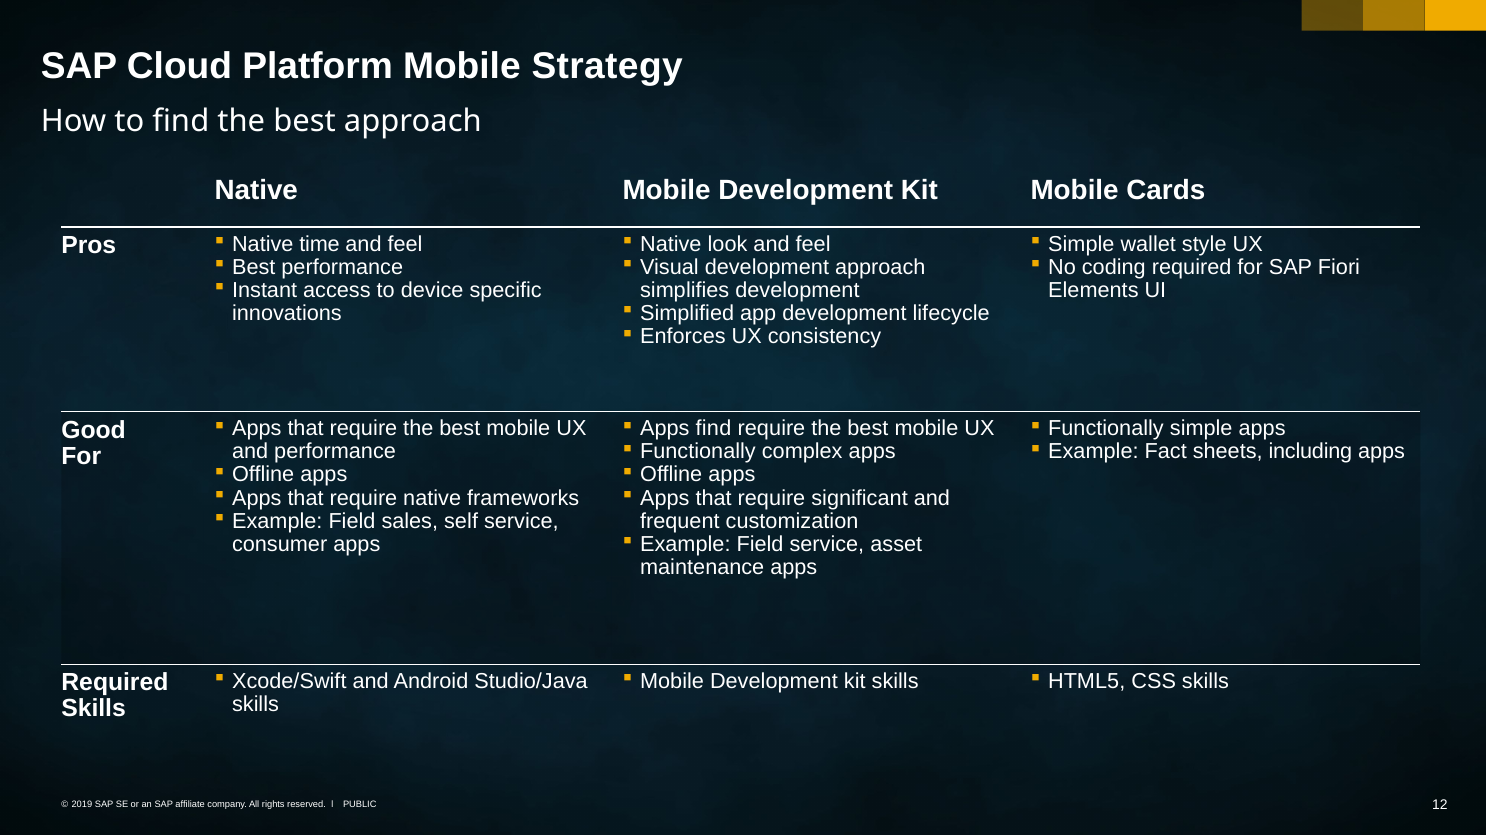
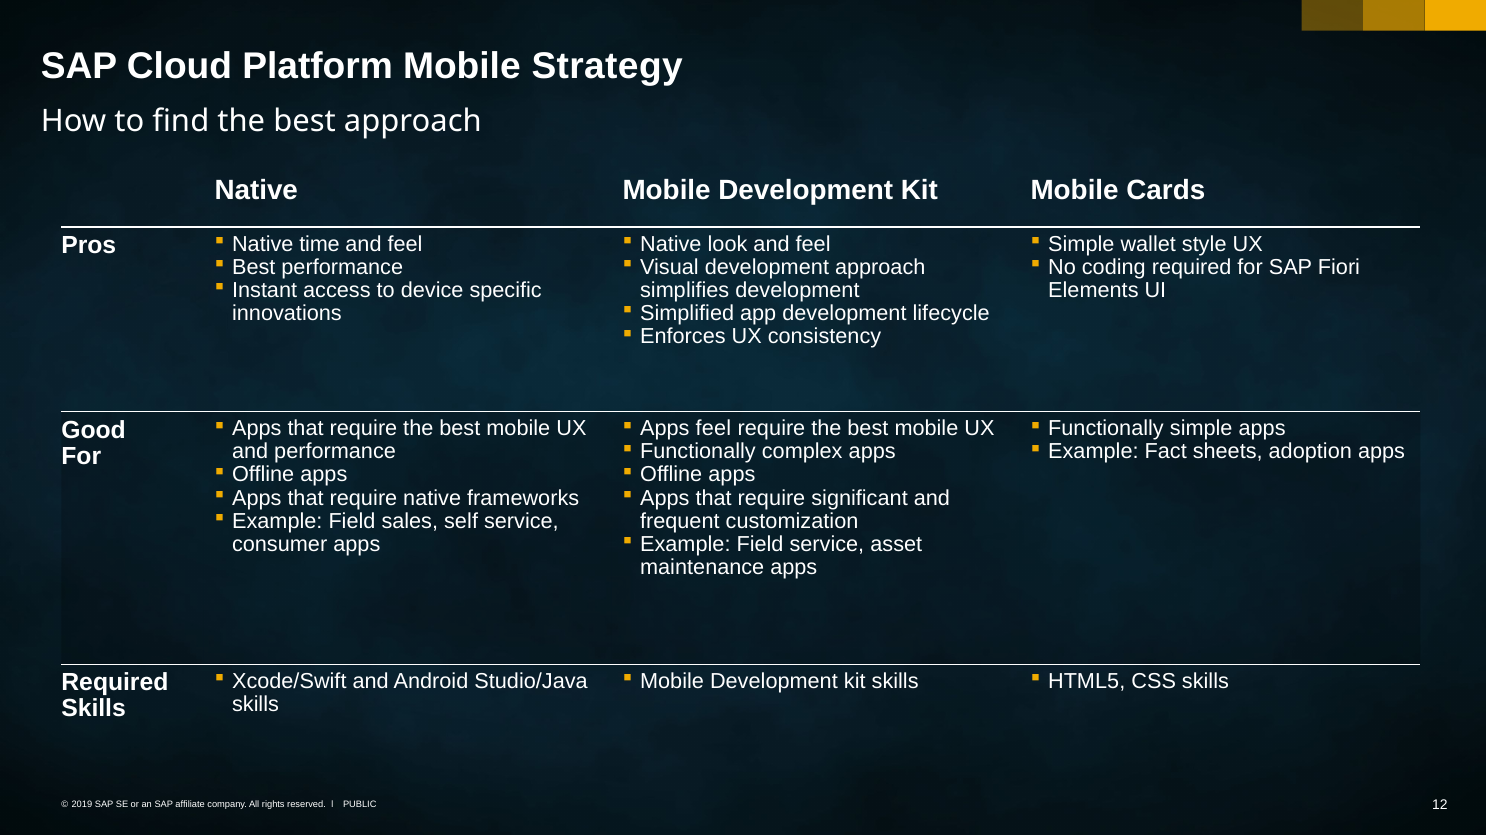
Apps find: find -> feel
including: including -> adoption
